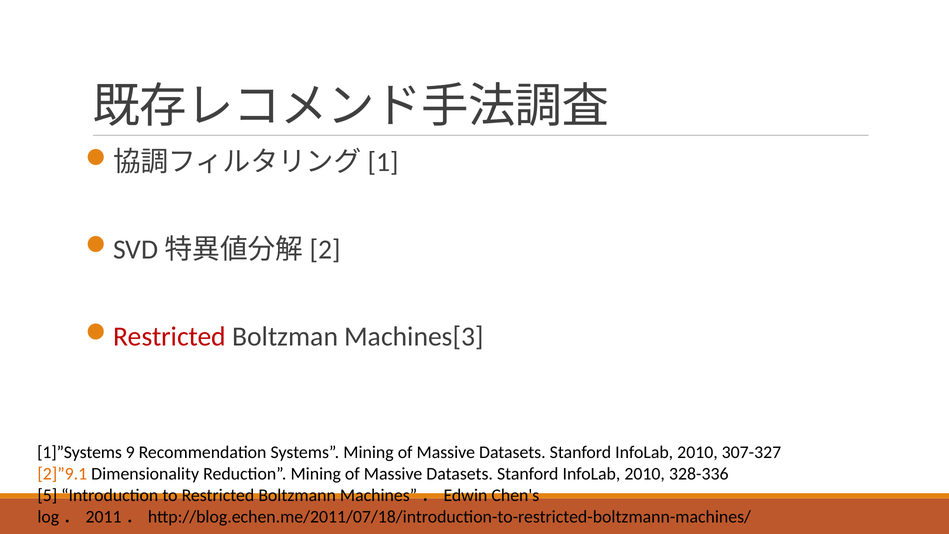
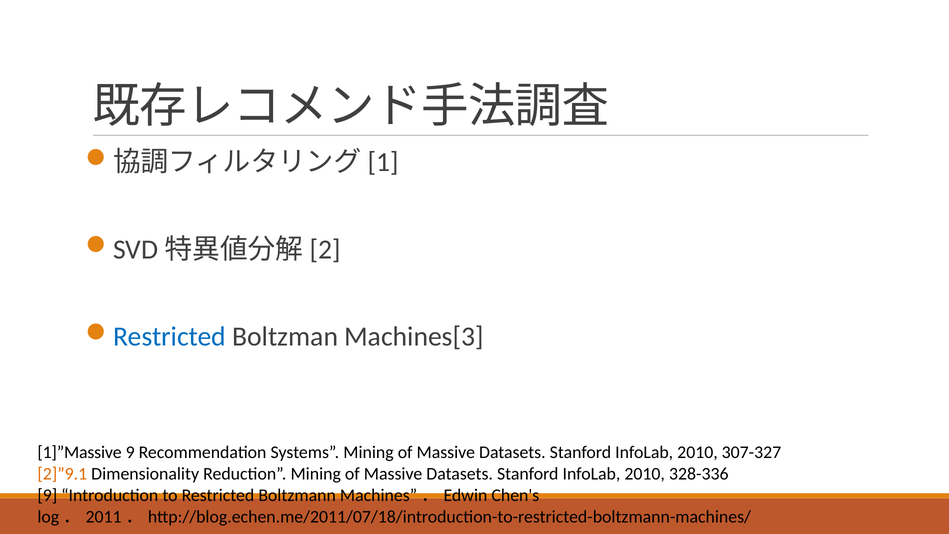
Restricted at (169, 337) colour: red -> blue
1]”Systems: 1]”Systems -> 1]”Massive
5 at (47, 495): 5 -> 9
